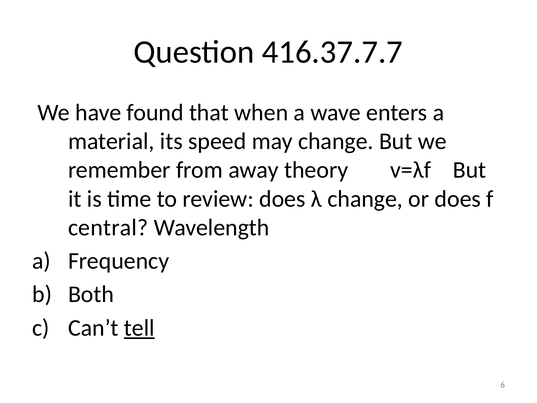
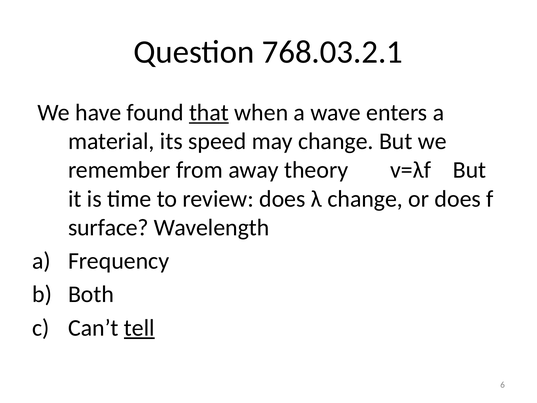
416.37.7.7: 416.37.7.7 -> 768.03.2.1
that underline: none -> present
central: central -> surface
